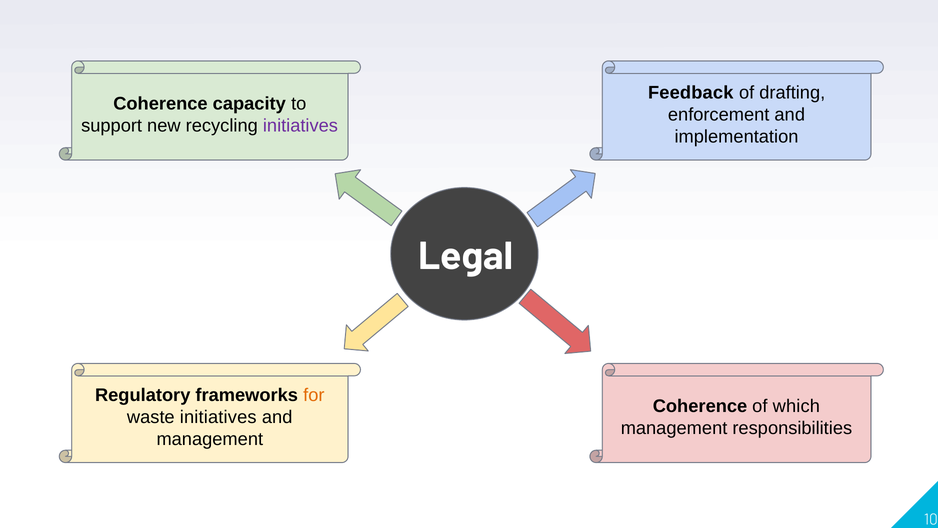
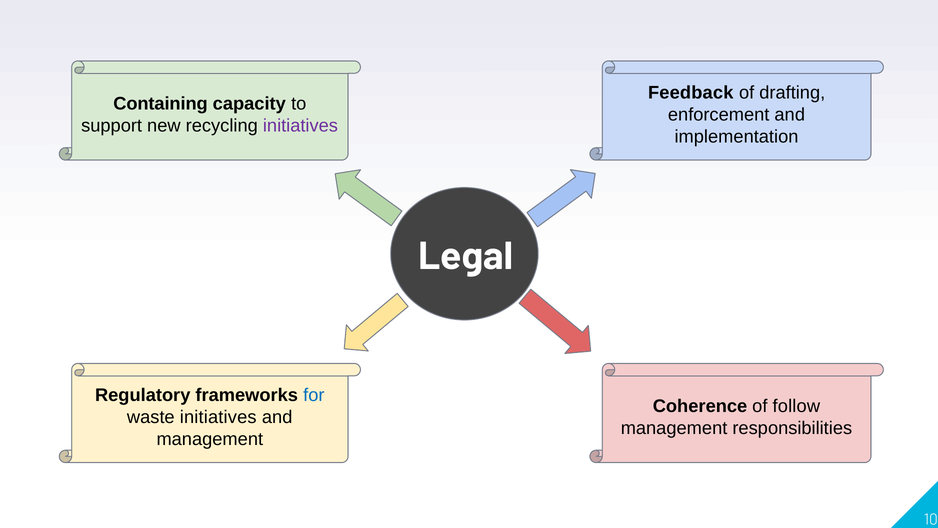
Coherence at (160, 104): Coherence -> Containing
for colour: orange -> blue
which: which -> follow
